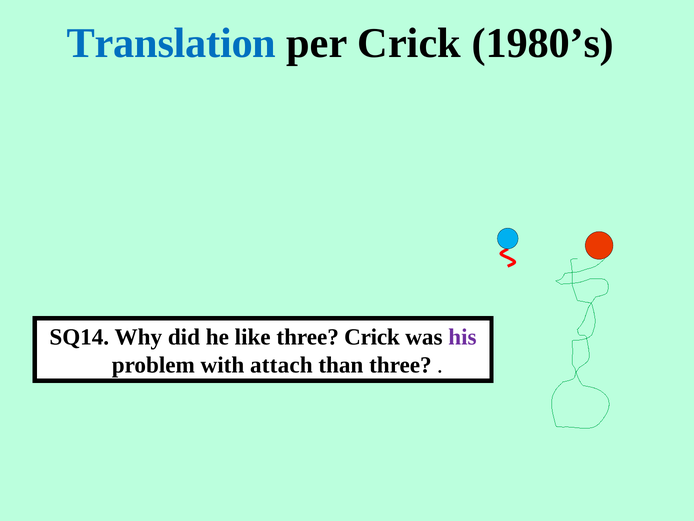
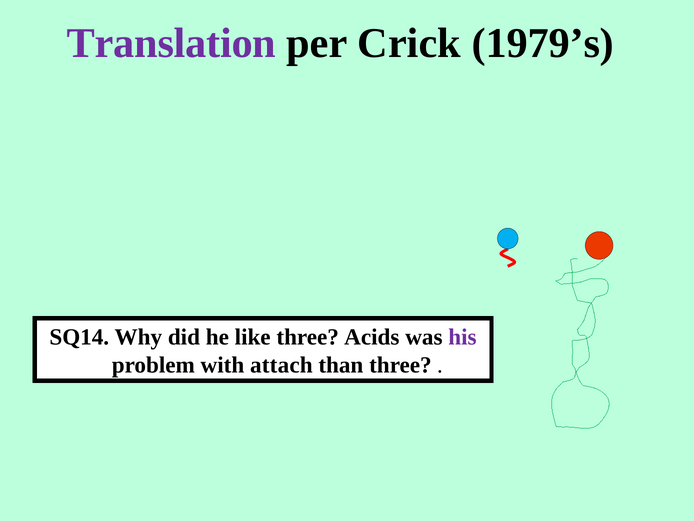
Translation colour: blue -> purple
1980’s: 1980’s -> 1979’s
three Crick: Crick -> Acids
